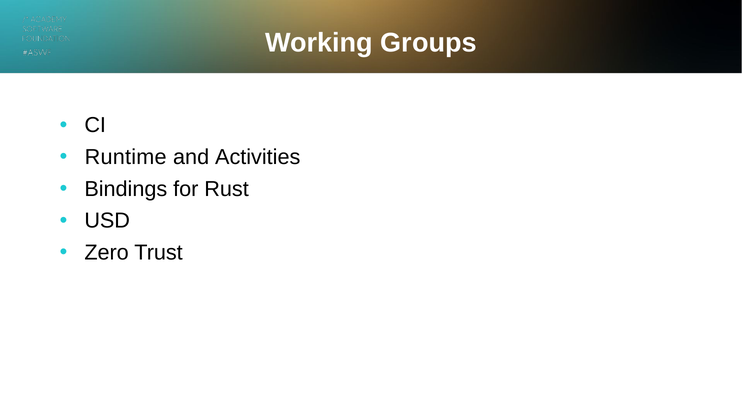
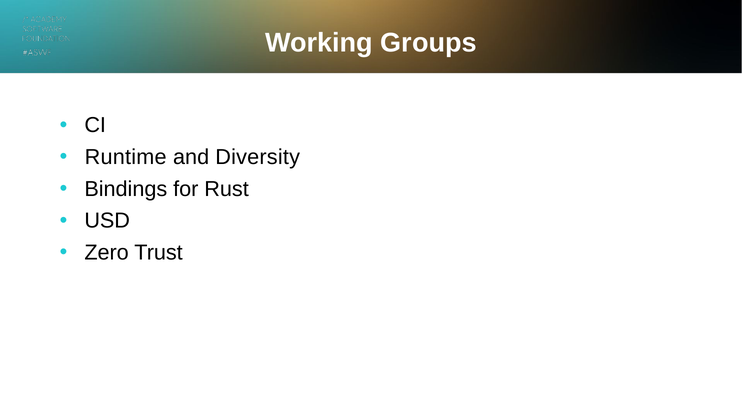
Activities: Activities -> Diversity
